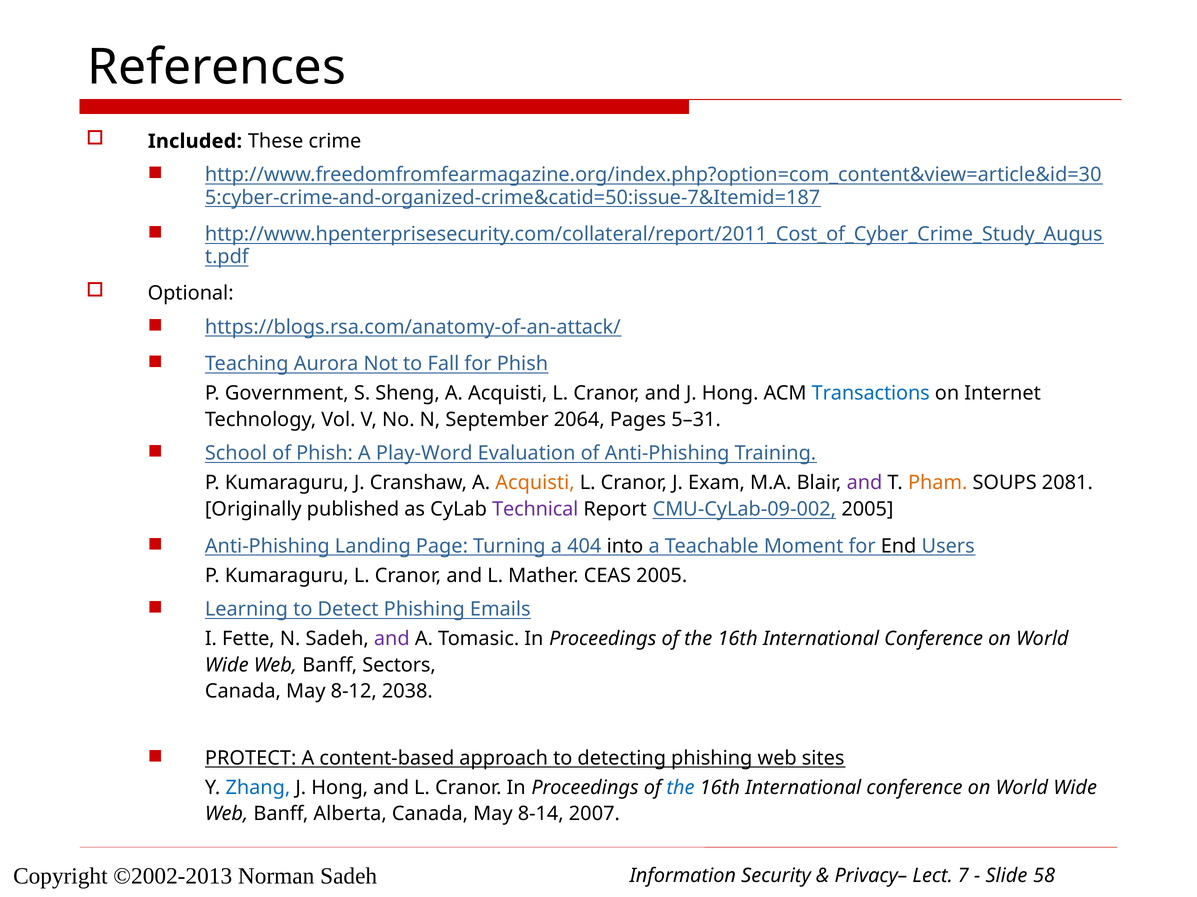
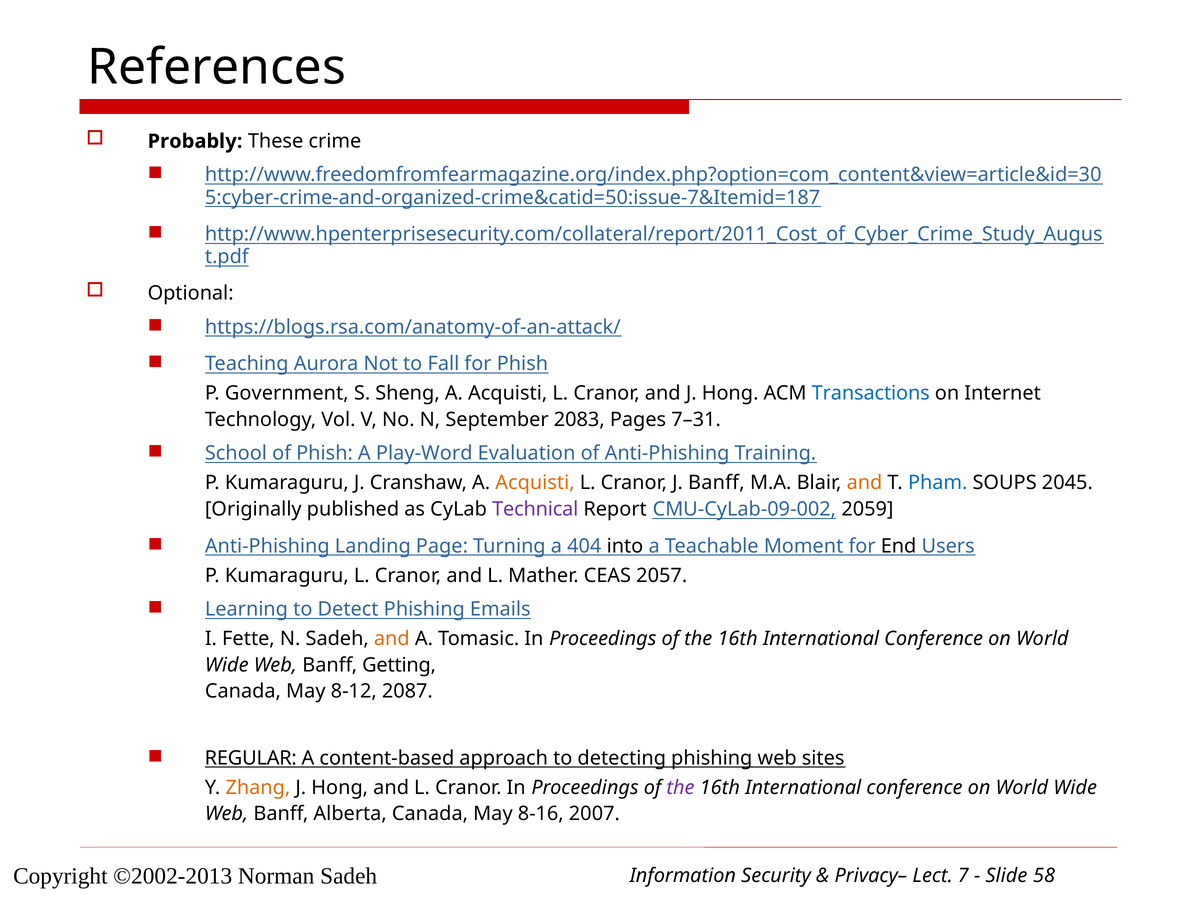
Included: Included -> Probably
2064: 2064 -> 2083
5–31: 5–31 -> 7–31
J Exam: Exam -> Banff
and at (865, 483) colour: purple -> orange
Pham colour: orange -> blue
2081: 2081 -> 2045
CMU-CyLab-09-002 2005: 2005 -> 2059
CEAS 2005: 2005 -> 2057
and at (392, 639) colour: purple -> orange
Sectors: Sectors -> Getting
2038: 2038 -> 2087
PROTECT: PROTECT -> REGULAR
Zhang colour: blue -> orange
the at (681, 788) colour: blue -> purple
8-14: 8-14 -> 8-16
